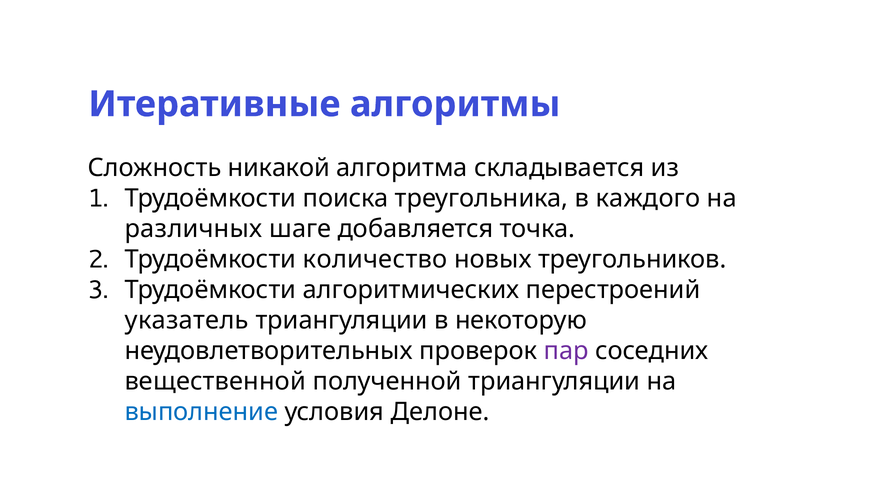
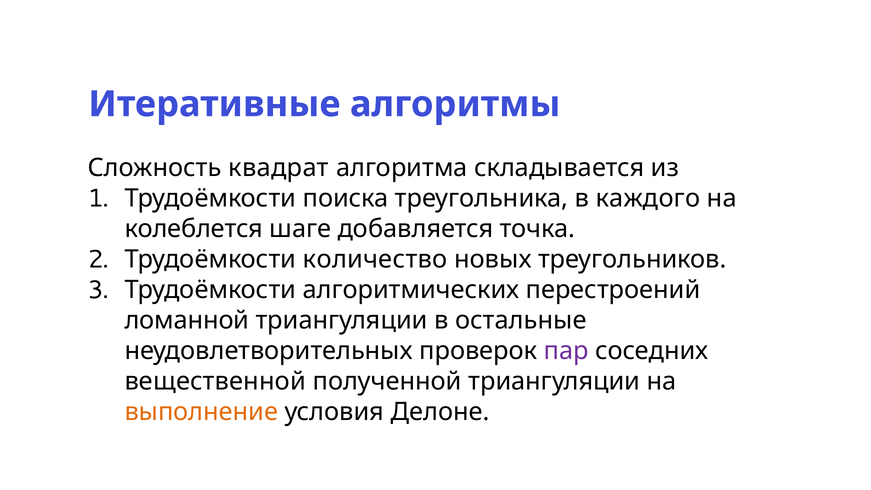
никакой: никакой -> квадрат
различных: различных -> колеблется
указатель: указатель -> ломанной
некоторую: некоторую -> остальные
выполнение colour: blue -> orange
